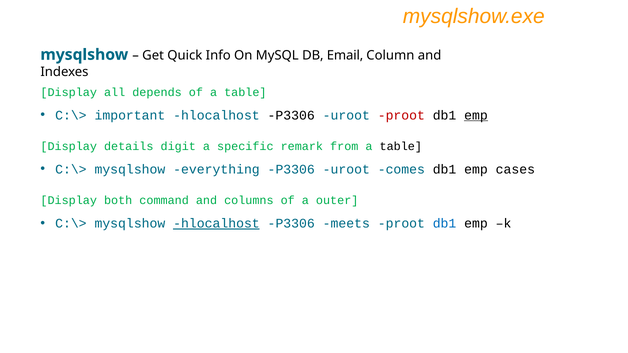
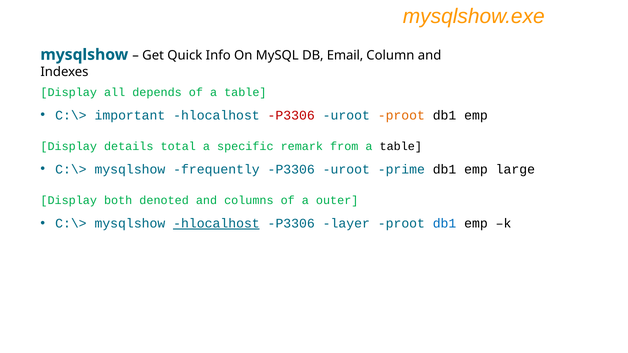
P3306 at (291, 115) colour: black -> red
proot at (401, 115) colour: red -> orange
emp at (476, 115) underline: present -> none
digit: digit -> total
everything: everything -> frequently
comes: comes -> prime
cases: cases -> large
command: command -> denoted
meets: meets -> layer
